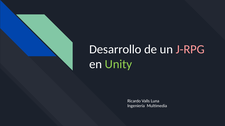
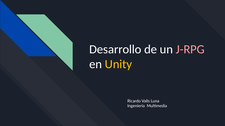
Unity colour: light green -> yellow
